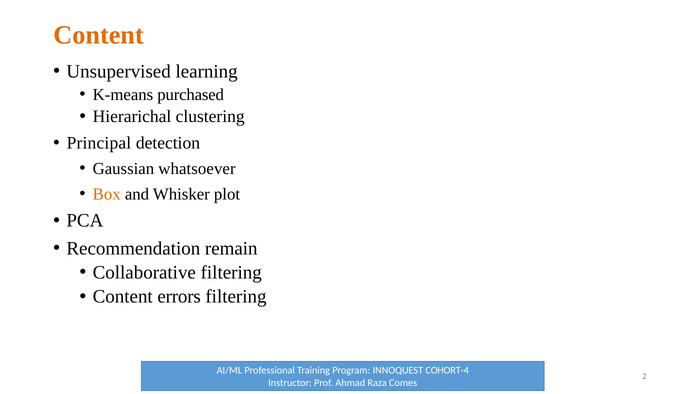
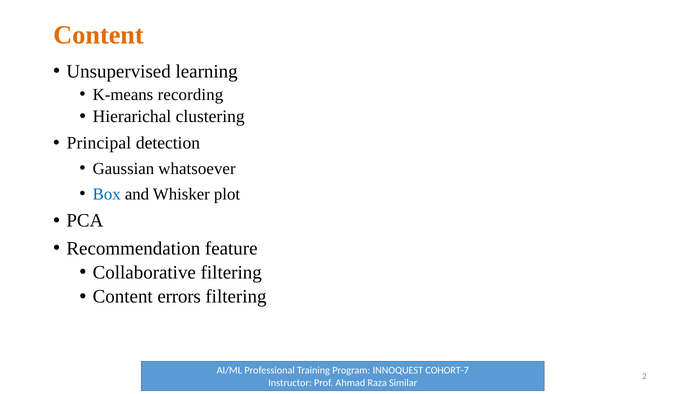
purchased: purchased -> recording
Box colour: orange -> blue
remain: remain -> feature
COHORT-4: COHORT-4 -> COHORT-7
Comes: Comes -> Similar
